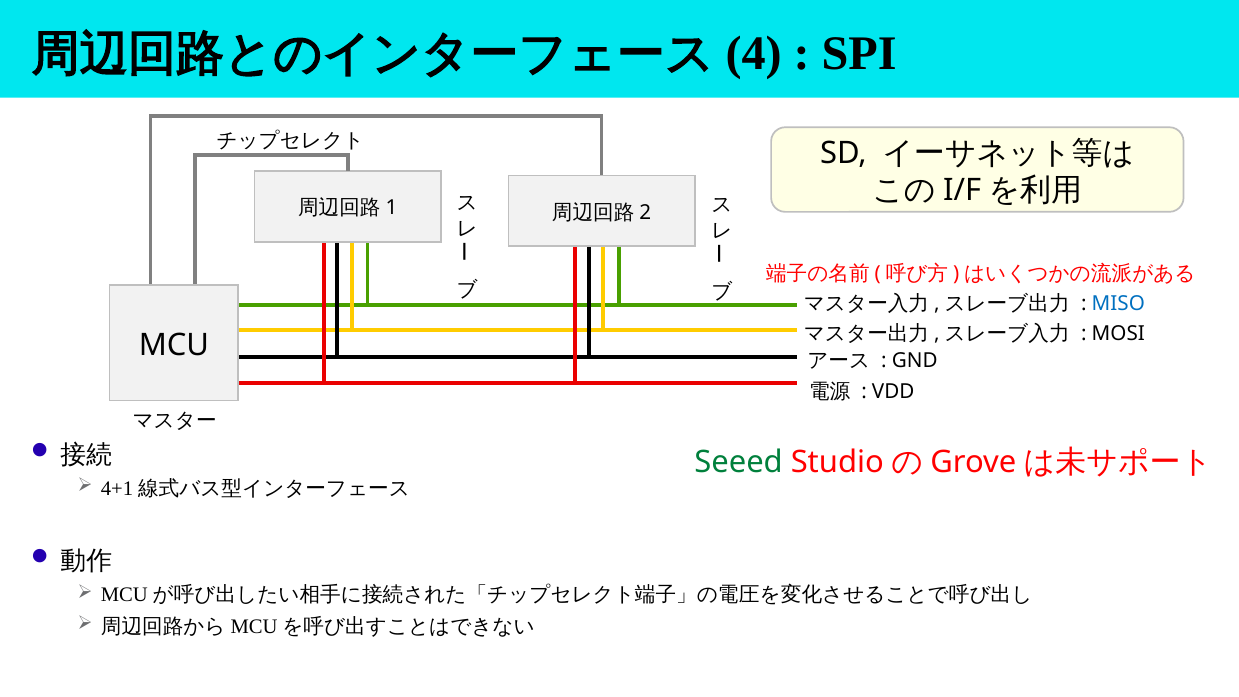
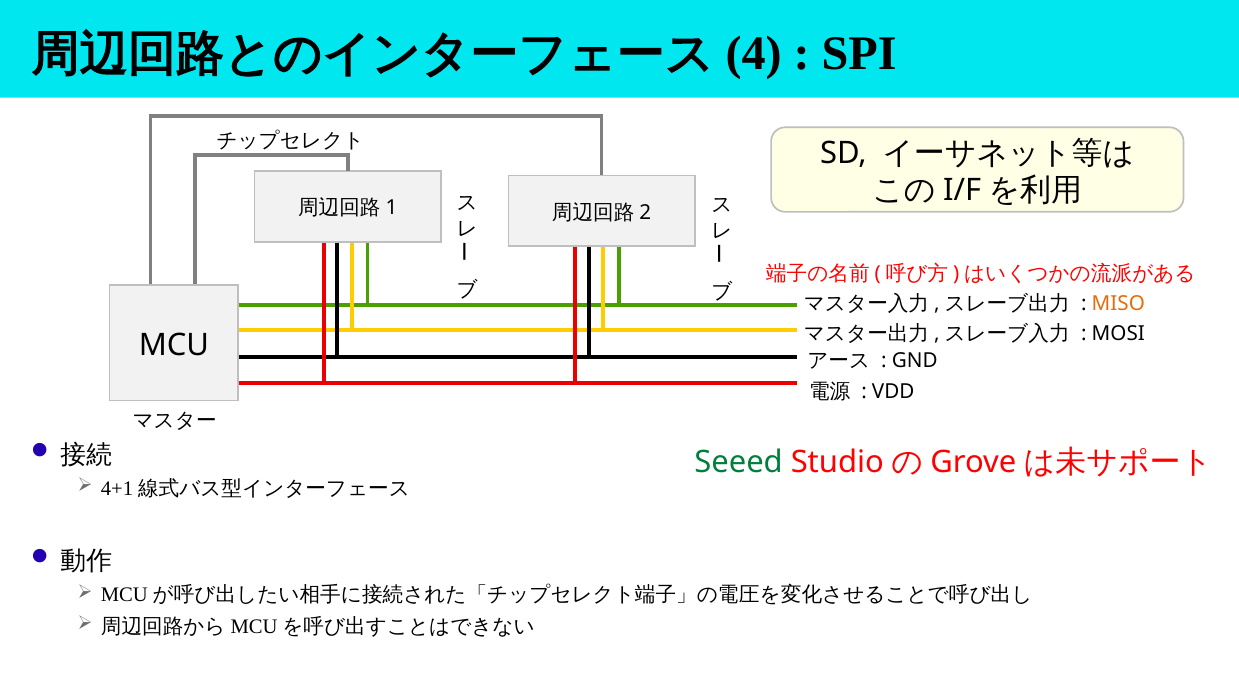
MISO colour: blue -> orange
